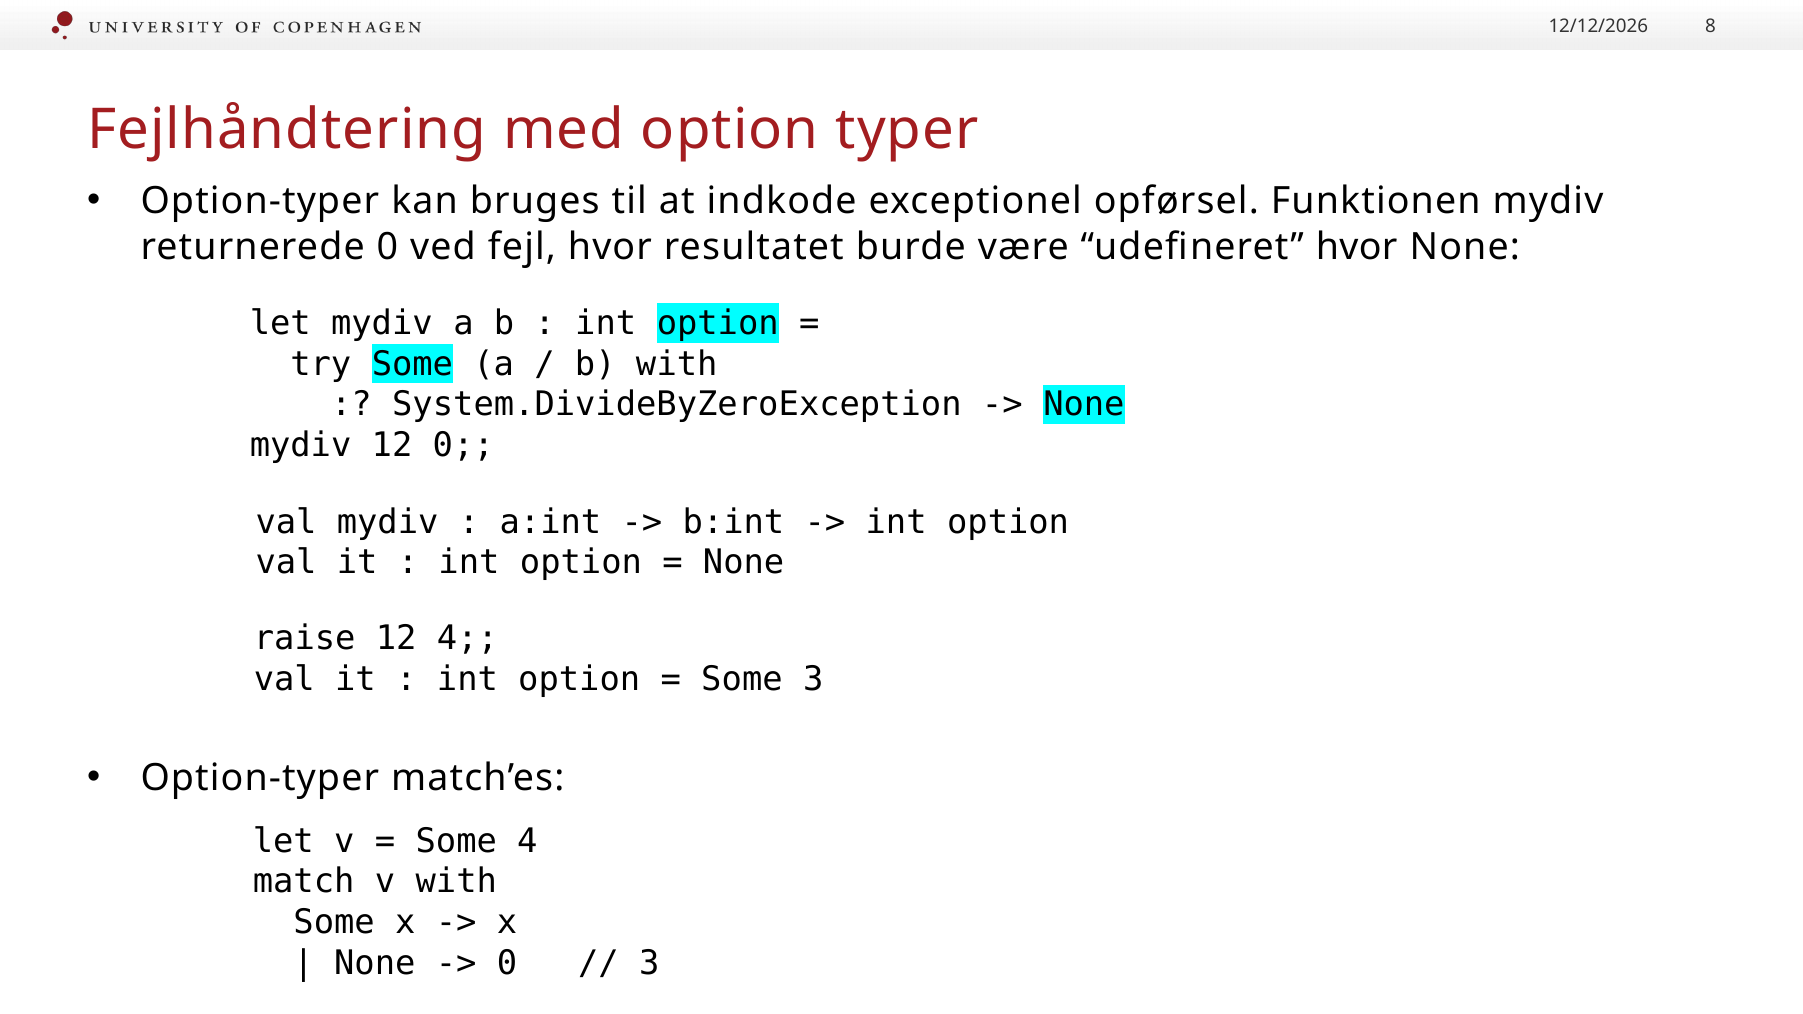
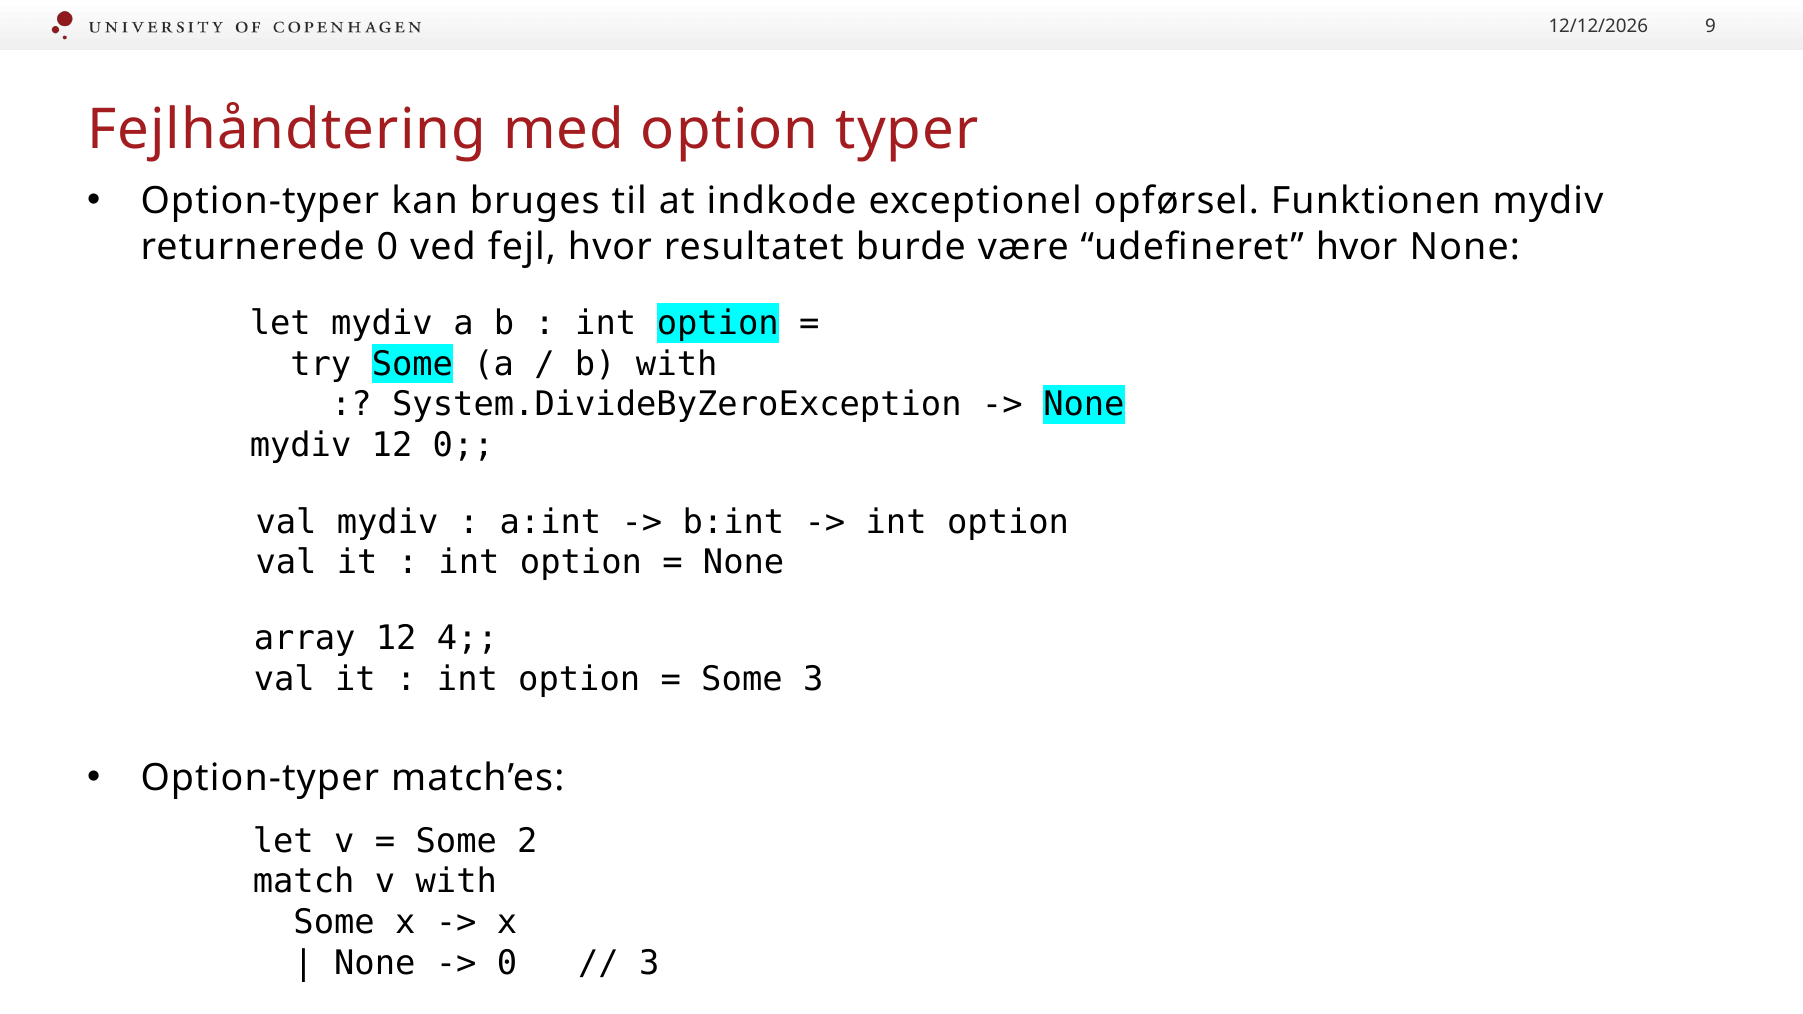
8: 8 -> 9
raise: raise -> array
Some 4: 4 -> 2
